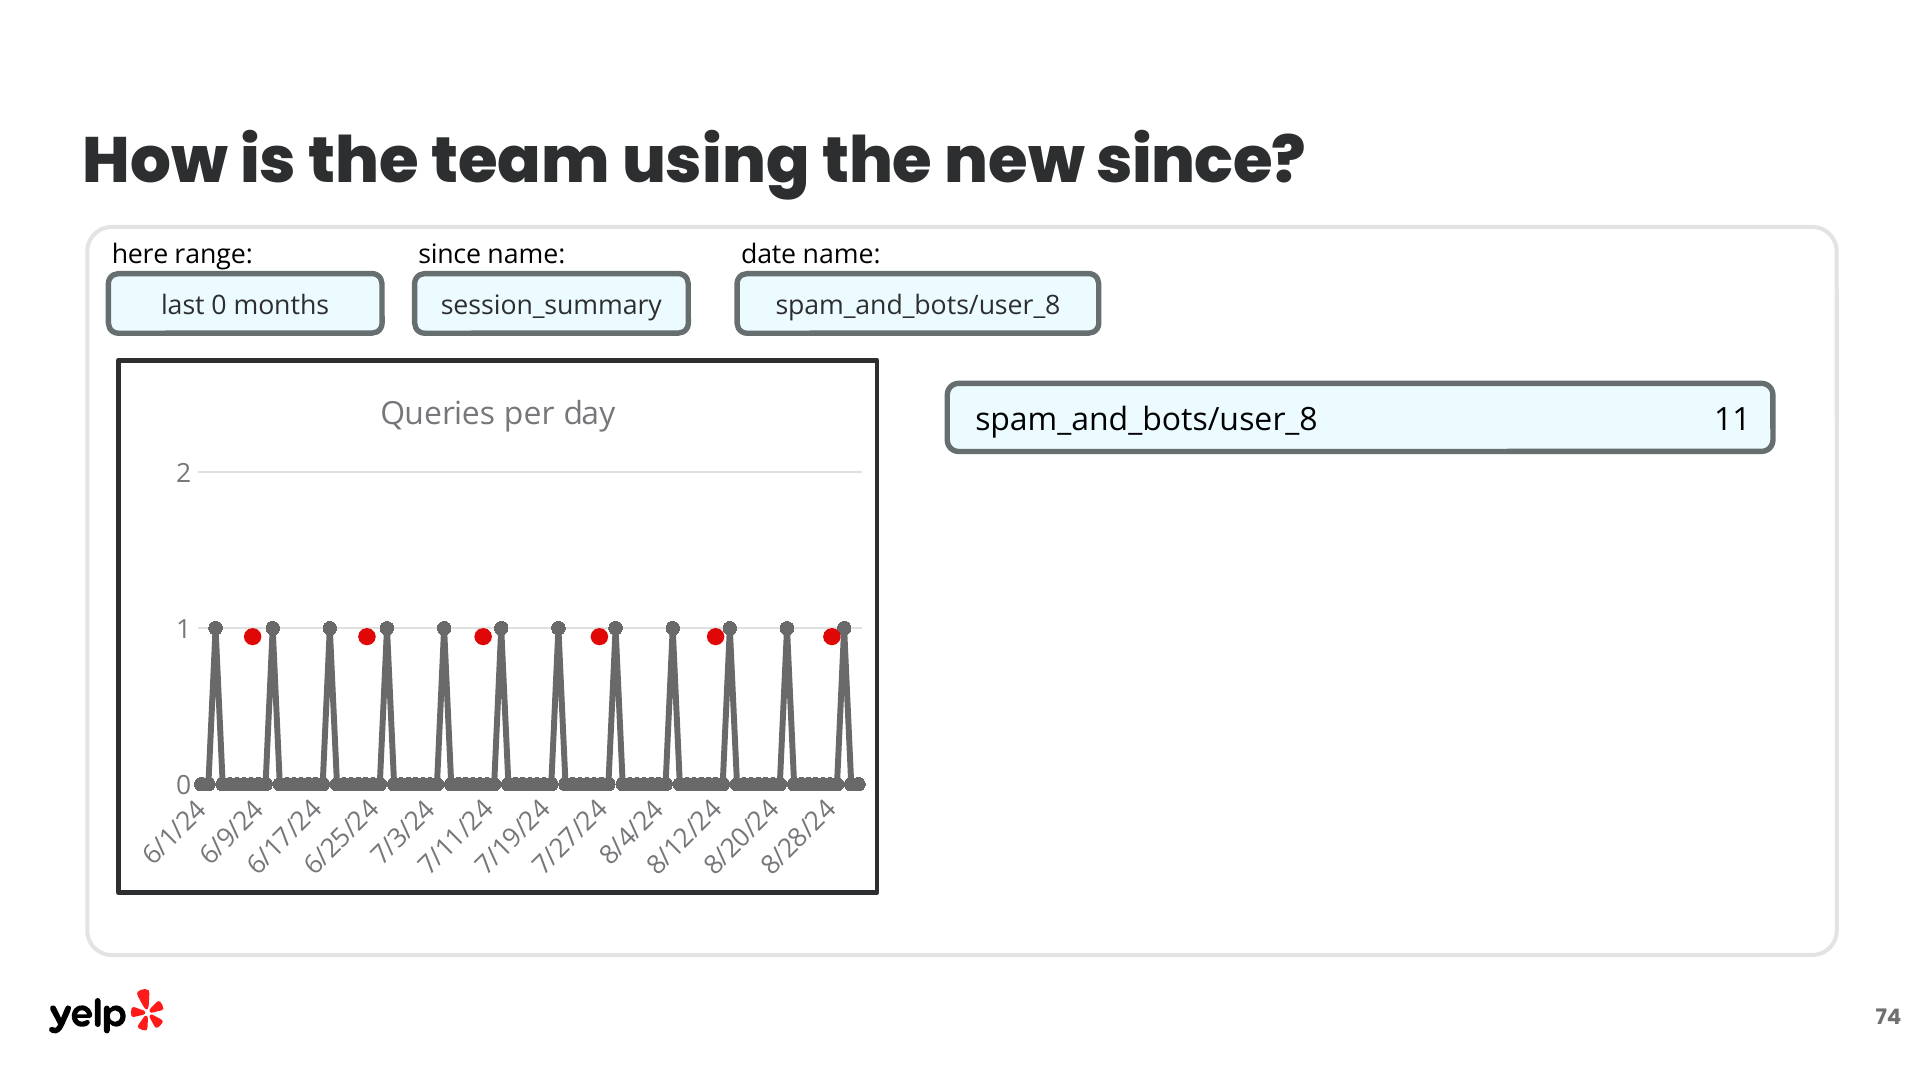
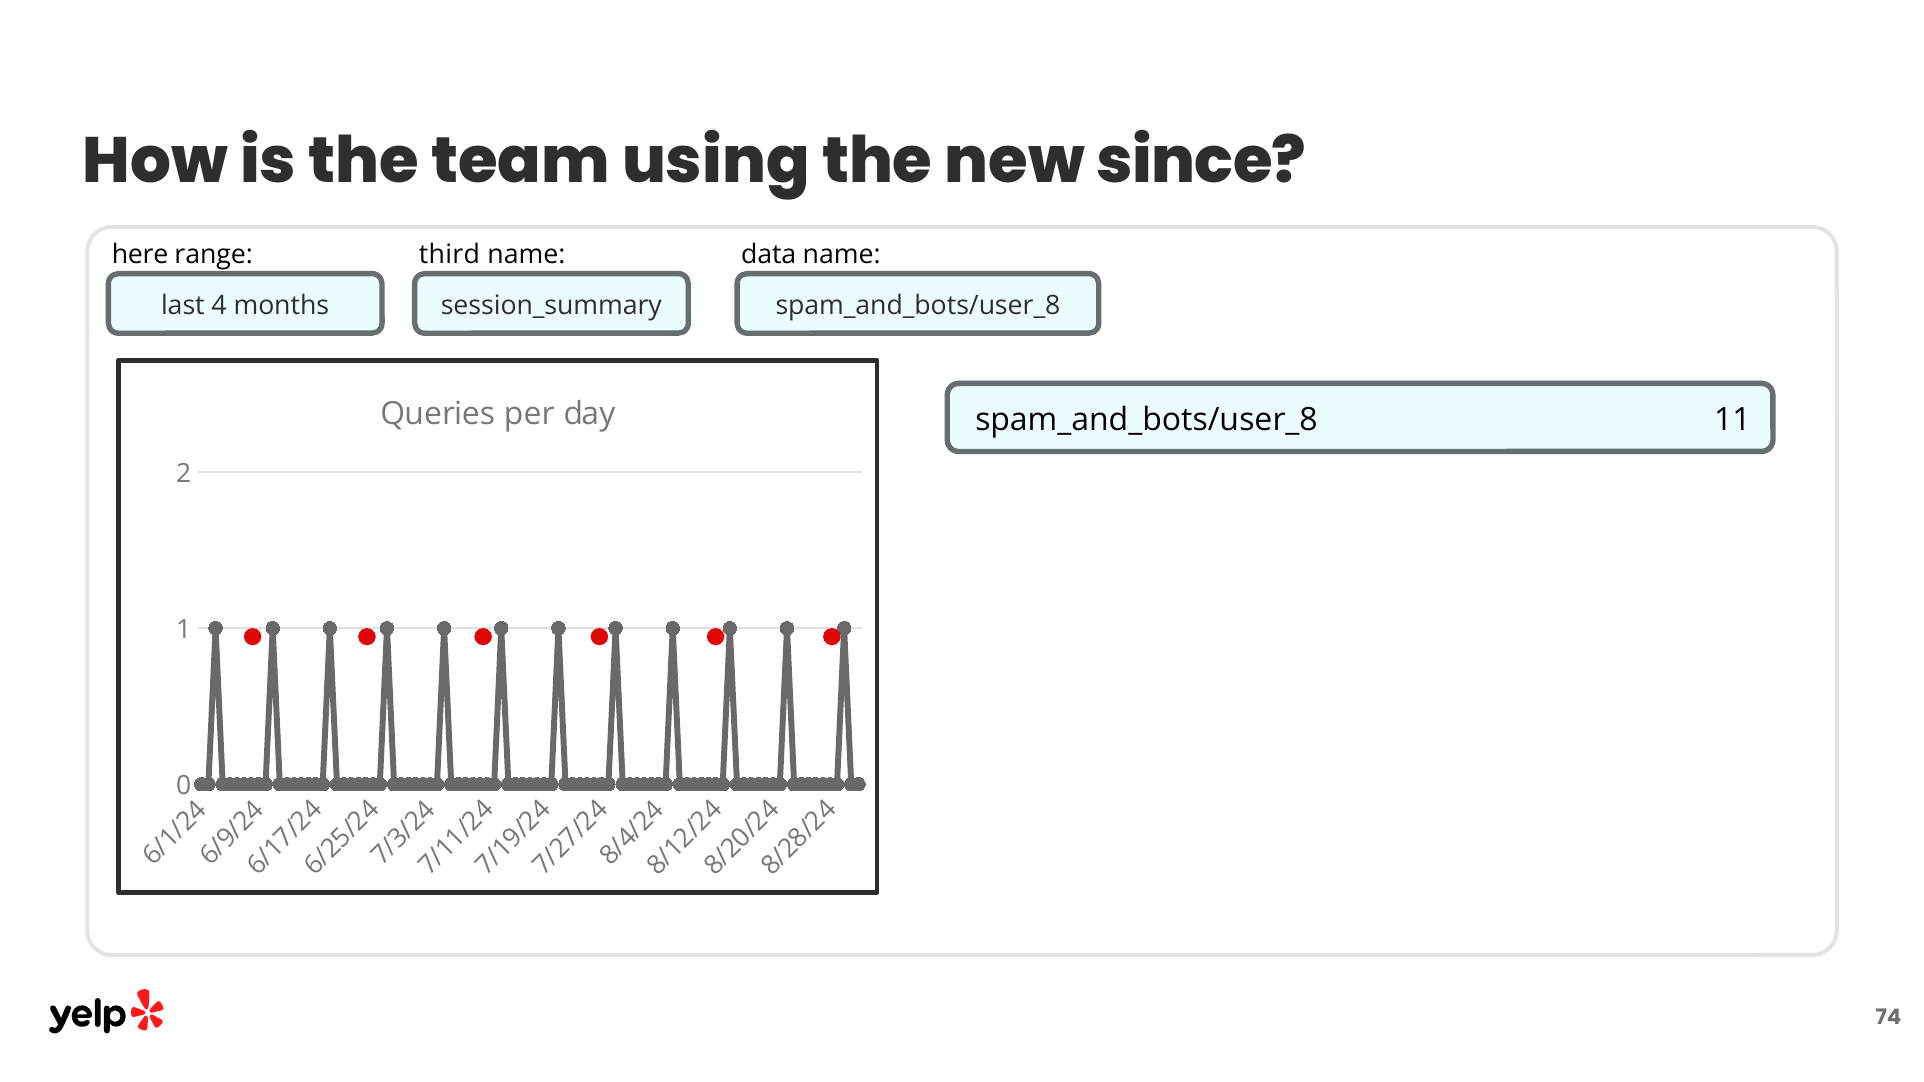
since at (450, 255): since -> third
date: date -> data
last 0: 0 -> 4
